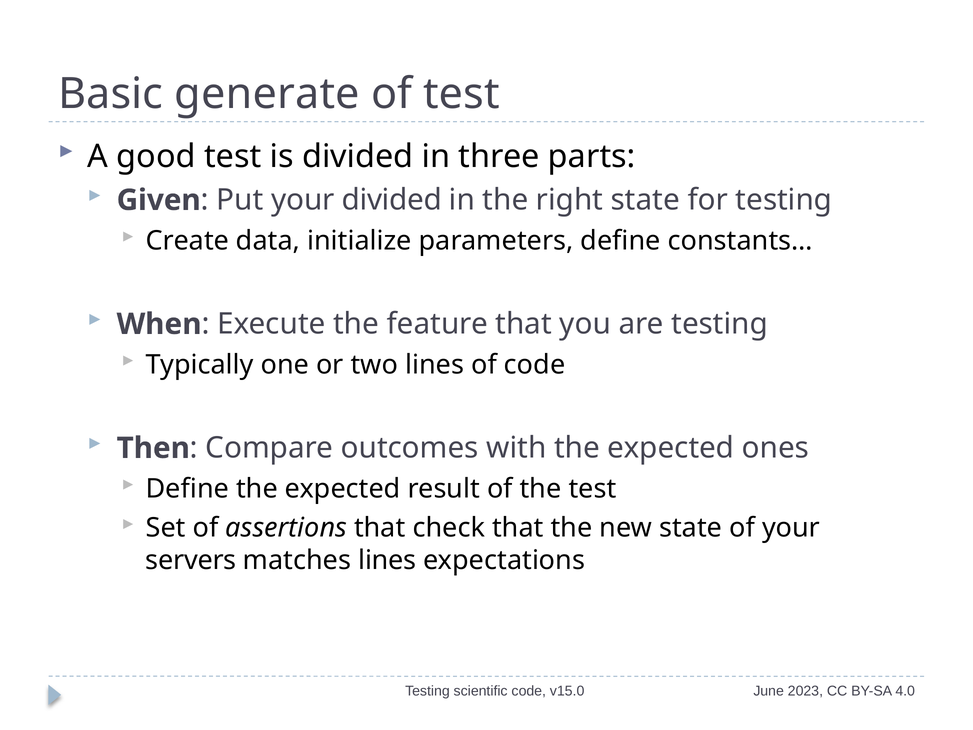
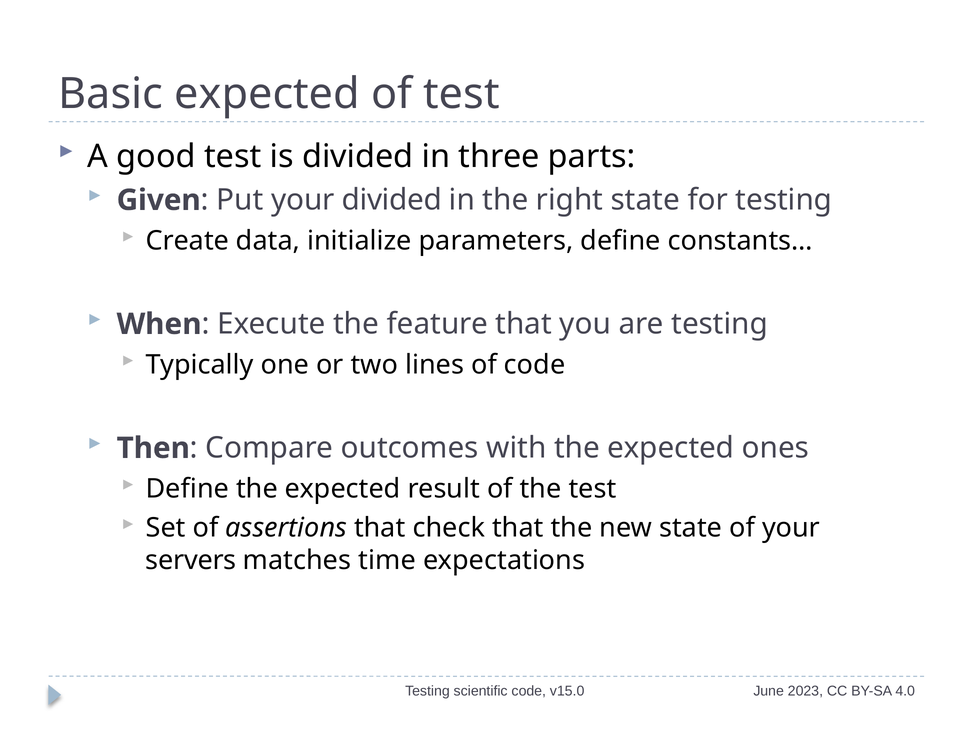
Basic generate: generate -> expected
matches lines: lines -> time
